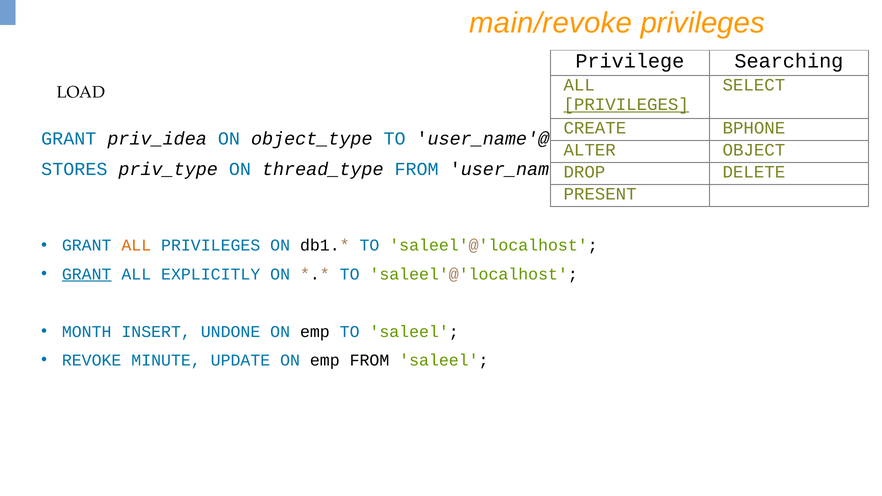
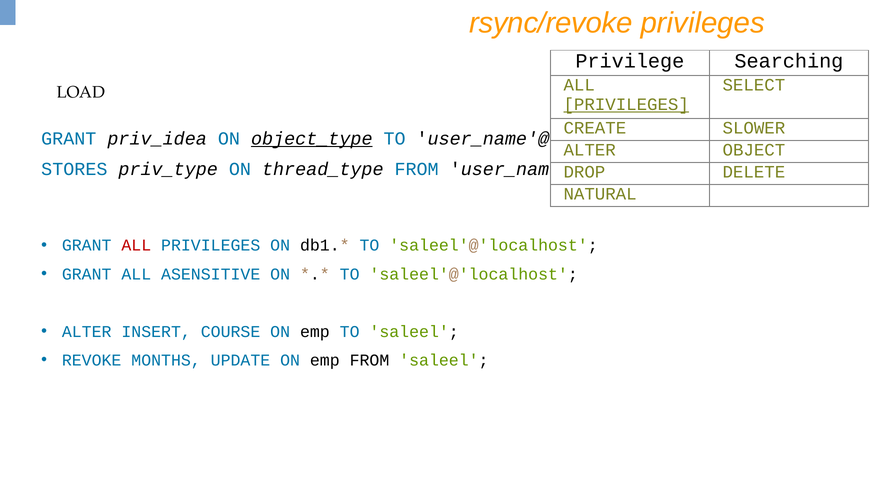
main/revoke: main/revoke -> rsync/revoke
BPHONE: BPHONE -> SLOWER
object_type underline: none -> present
PRESENT: PRESENT -> NATURAL
ALL at (136, 245) colour: orange -> red
GRANT at (87, 274) underline: present -> none
EXPLICITLY: EXPLICITLY -> ASENSITIVE
MONTH at (87, 332): MONTH -> ALTER
UNDONE: UNDONE -> COURSE
MINUTE: MINUTE -> MONTHS
